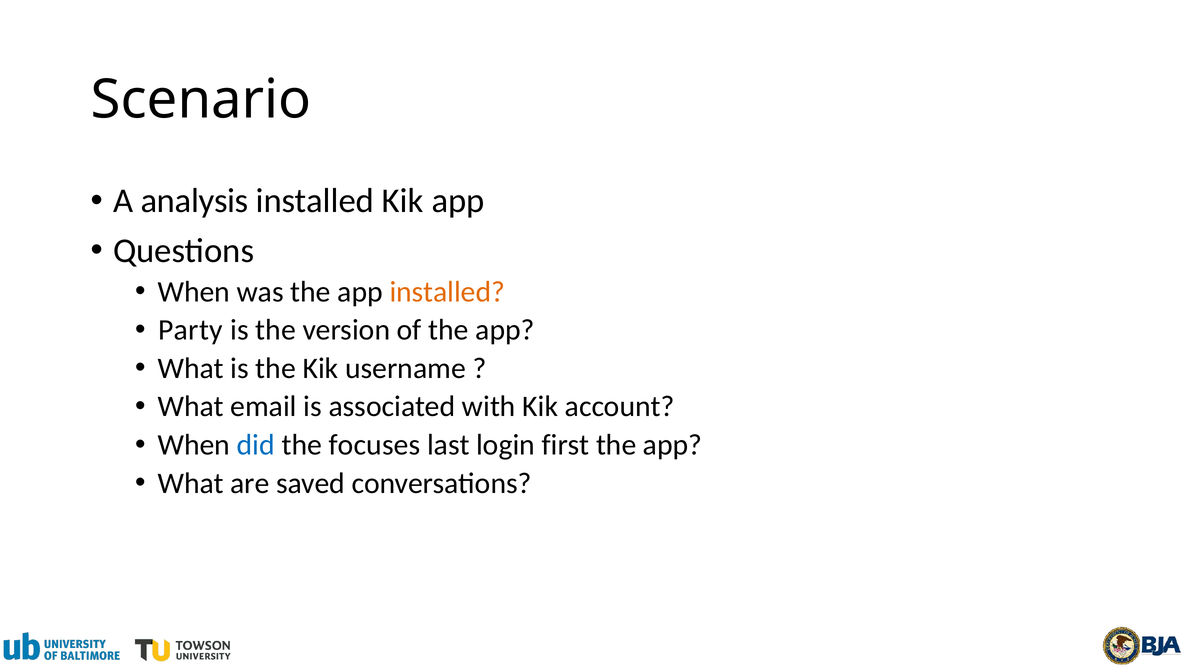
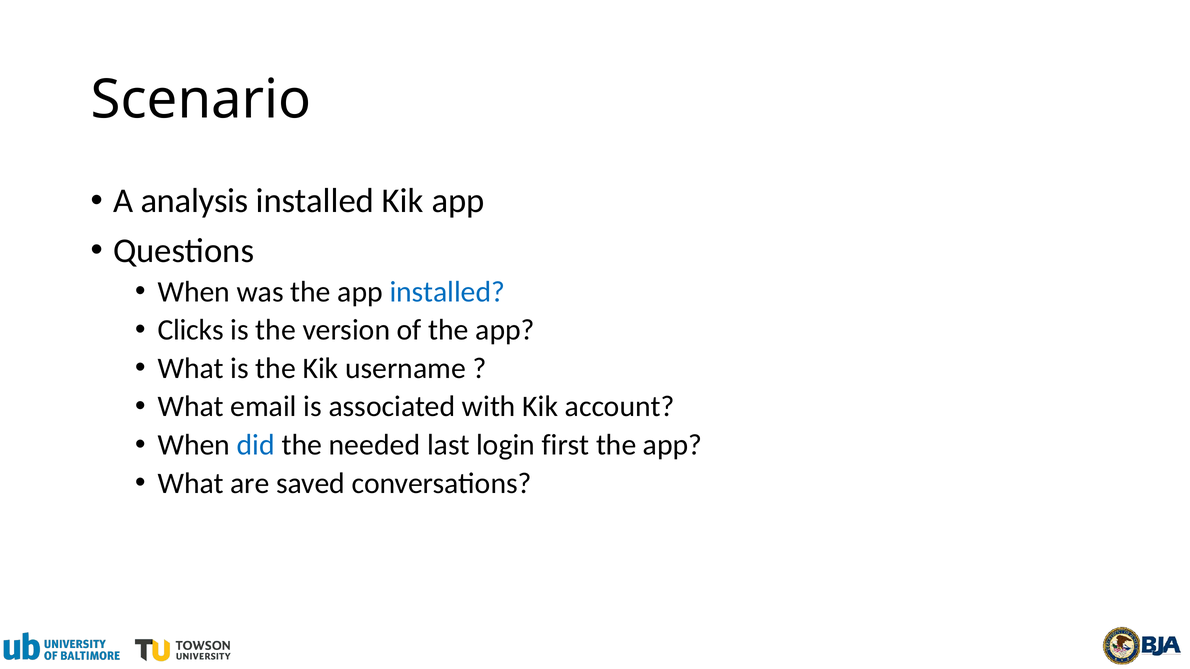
installed at (447, 292) colour: orange -> blue
Party: Party -> Clicks
focuses: focuses -> needed
